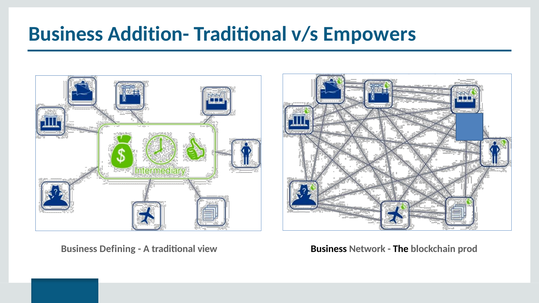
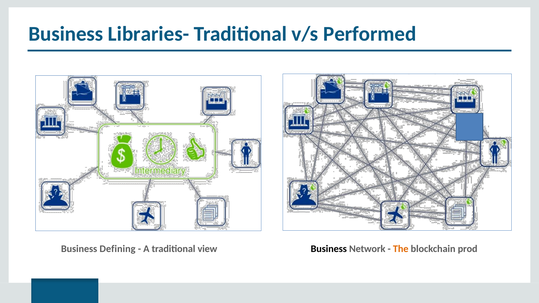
Addition-: Addition- -> Libraries-
Empowers: Empowers -> Performed
The colour: black -> orange
